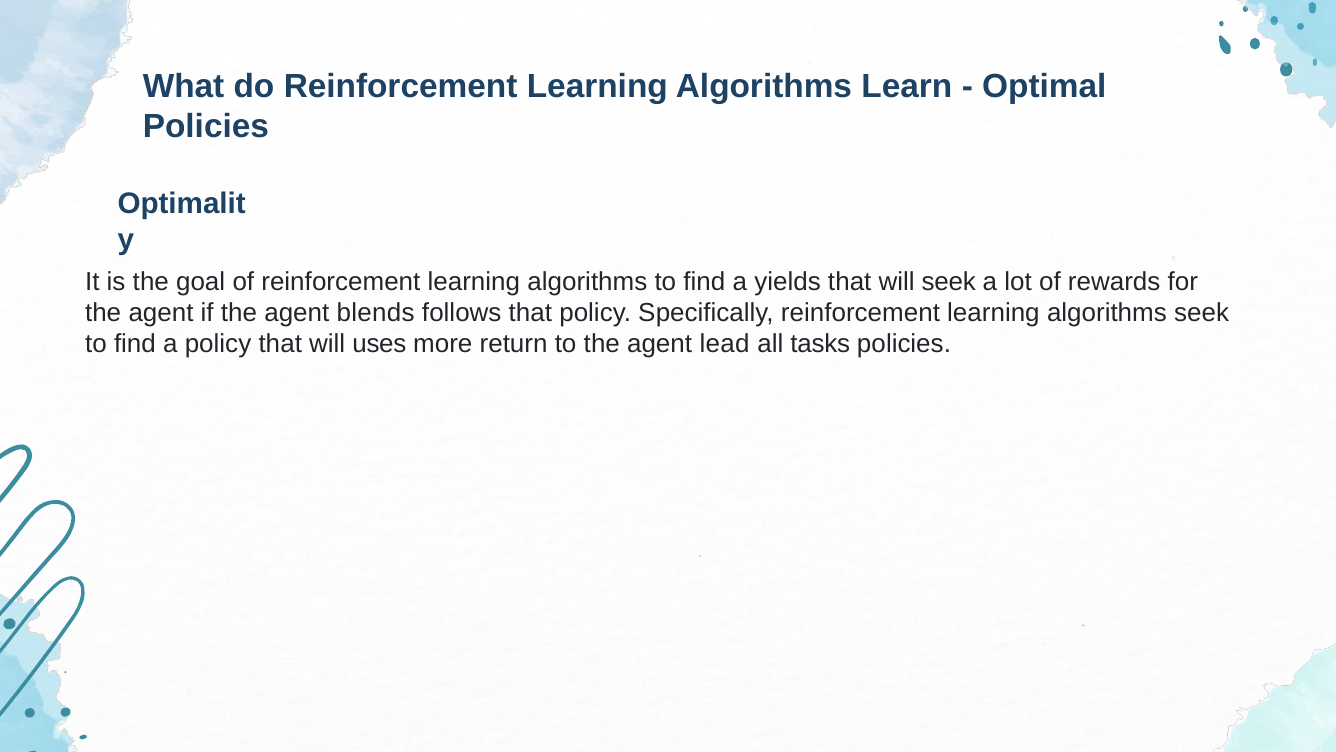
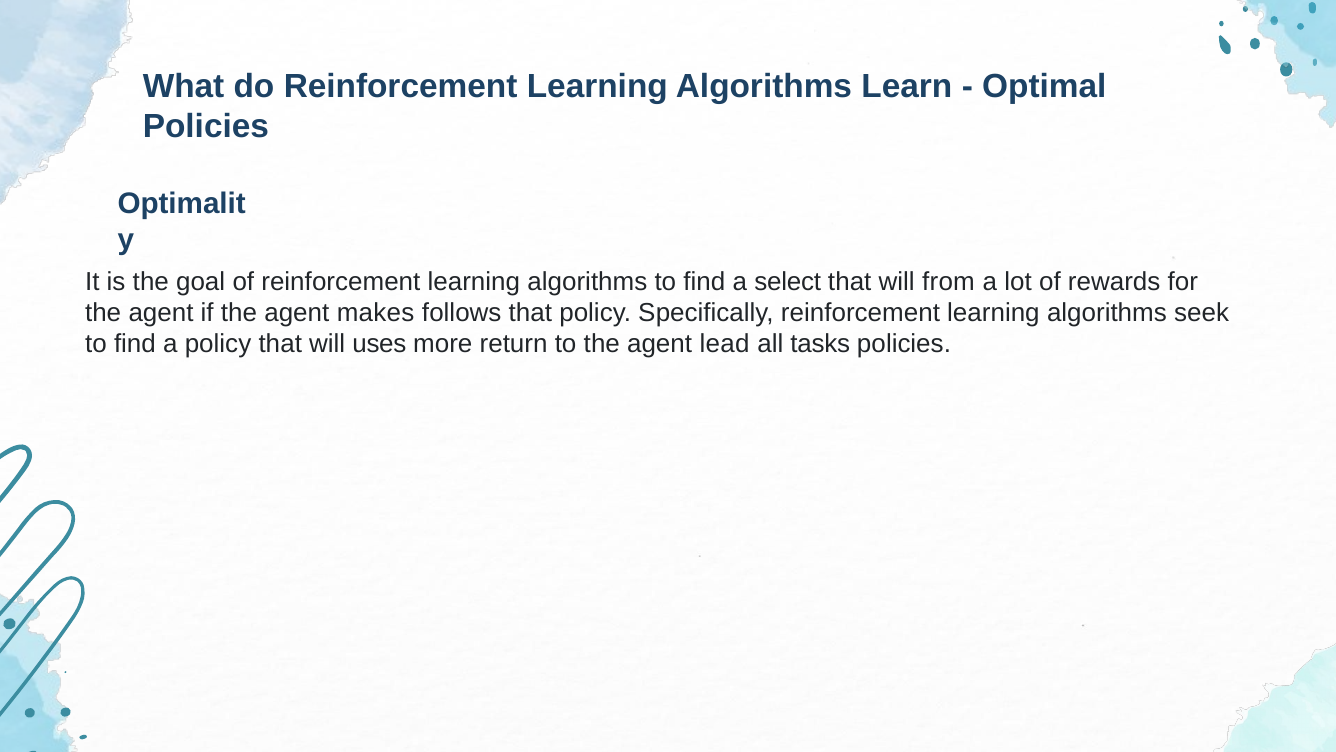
yields: yields -> select
will seek: seek -> from
blends: blends -> makes
